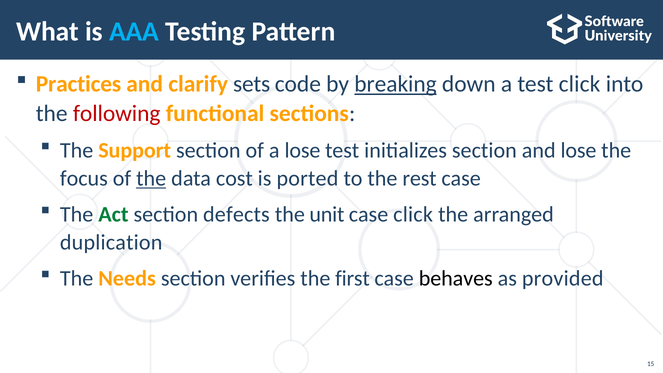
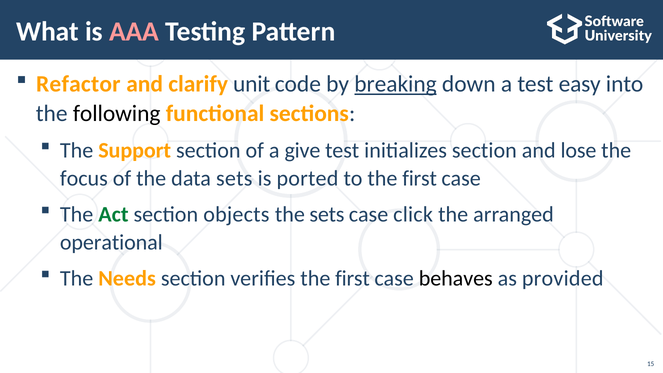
AAA colour: light blue -> pink
Practices: Practices -> Refactor
sets: sets -> unit
test click: click -> easy
following colour: red -> black
a lose: lose -> give
the at (151, 178) underline: present -> none
data cost: cost -> sets
to the rest: rest -> first
defects: defects -> objects
the unit: unit -> sets
duplication: duplication -> operational
